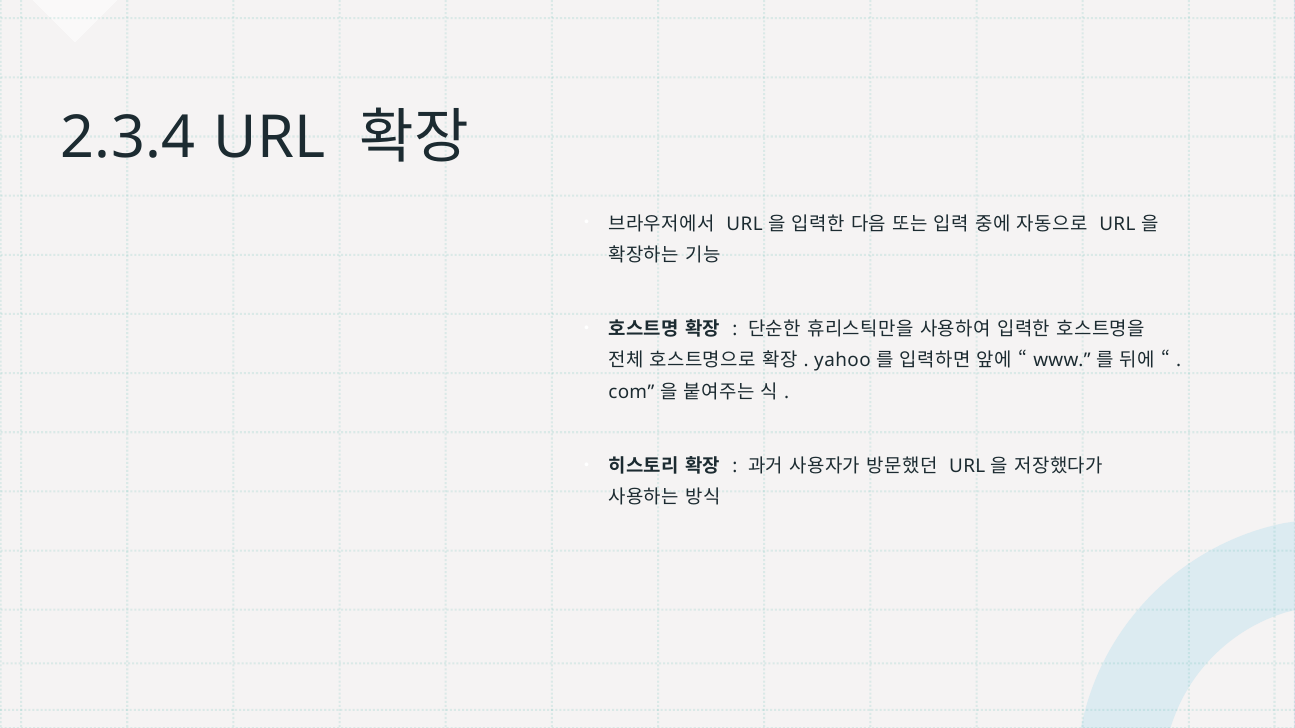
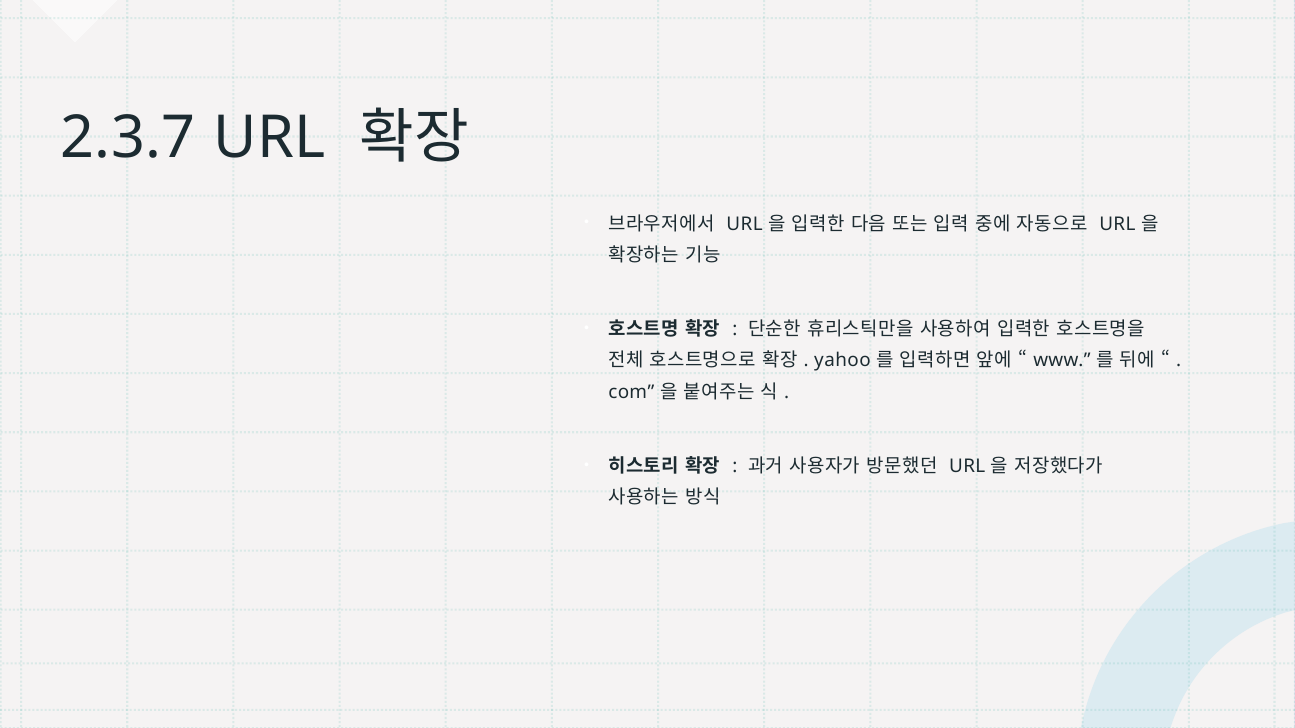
2.3.4: 2.3.4 -> 2.3.7
